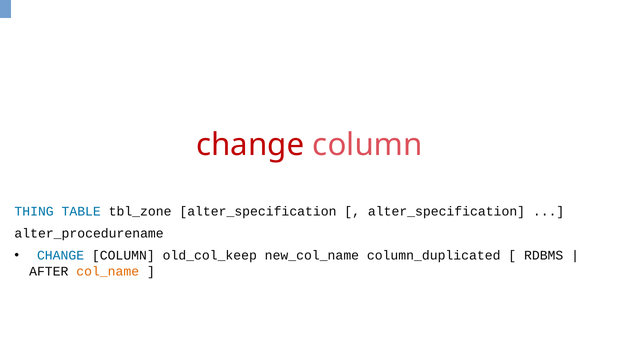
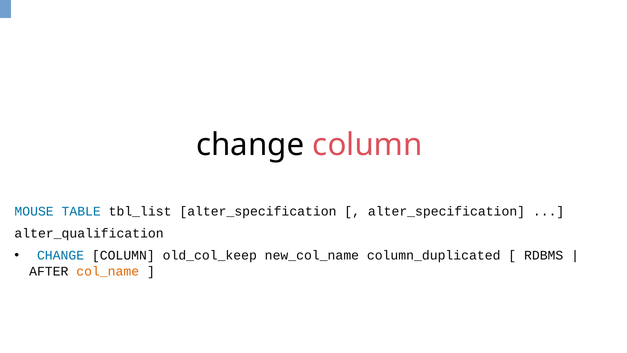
change at (250, 145) colour: red -> black
THING: THING -> MOUSE
tbl_zone: tbl_zone -> tbl_list
alter_procedurename: alter_procedurename -> alter_qualification
